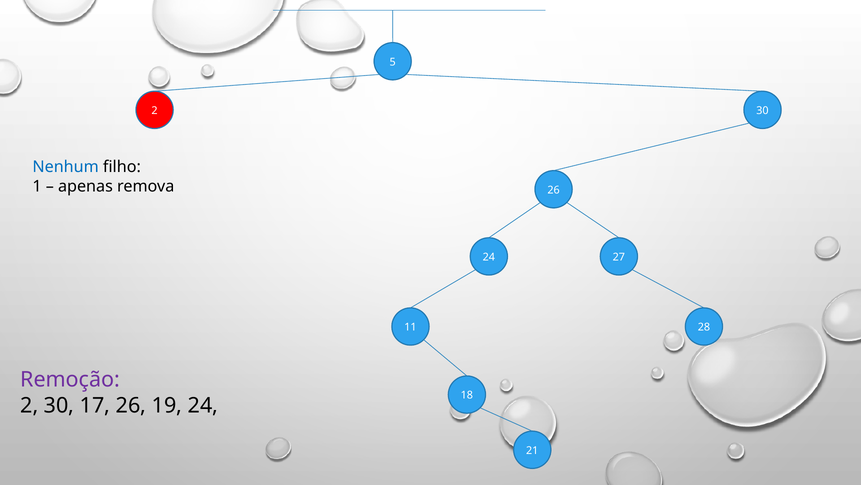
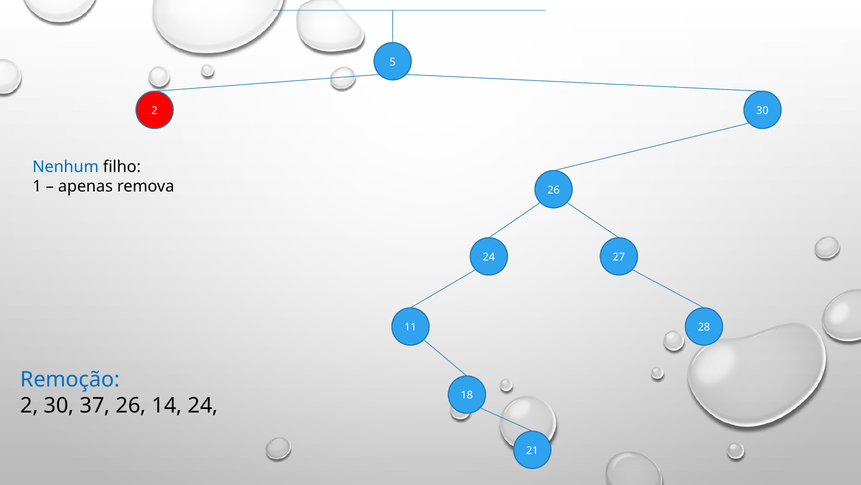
Remoção colour: purple -> blue
17: 17 -> 37
19: 19 -> 14
